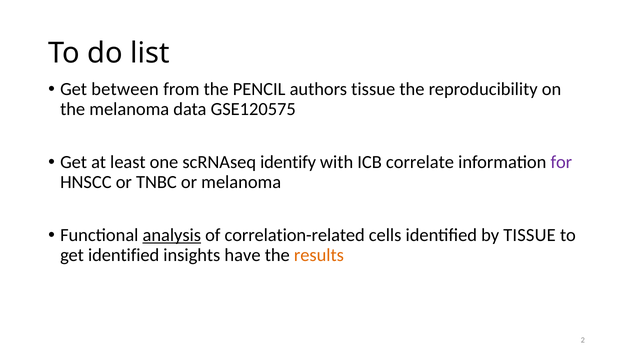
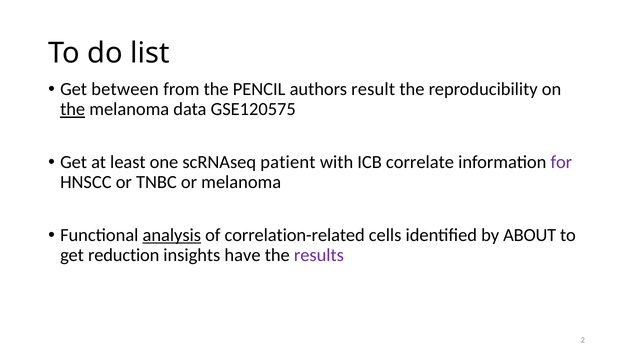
authors tissue: tissue -> result
the at (73, 109) underline: none -> present
identify: identify -> patient
by TISSUE: TISSUE -> ABOUT
get identified: identified -> reduction
results colour: orange -> purple
